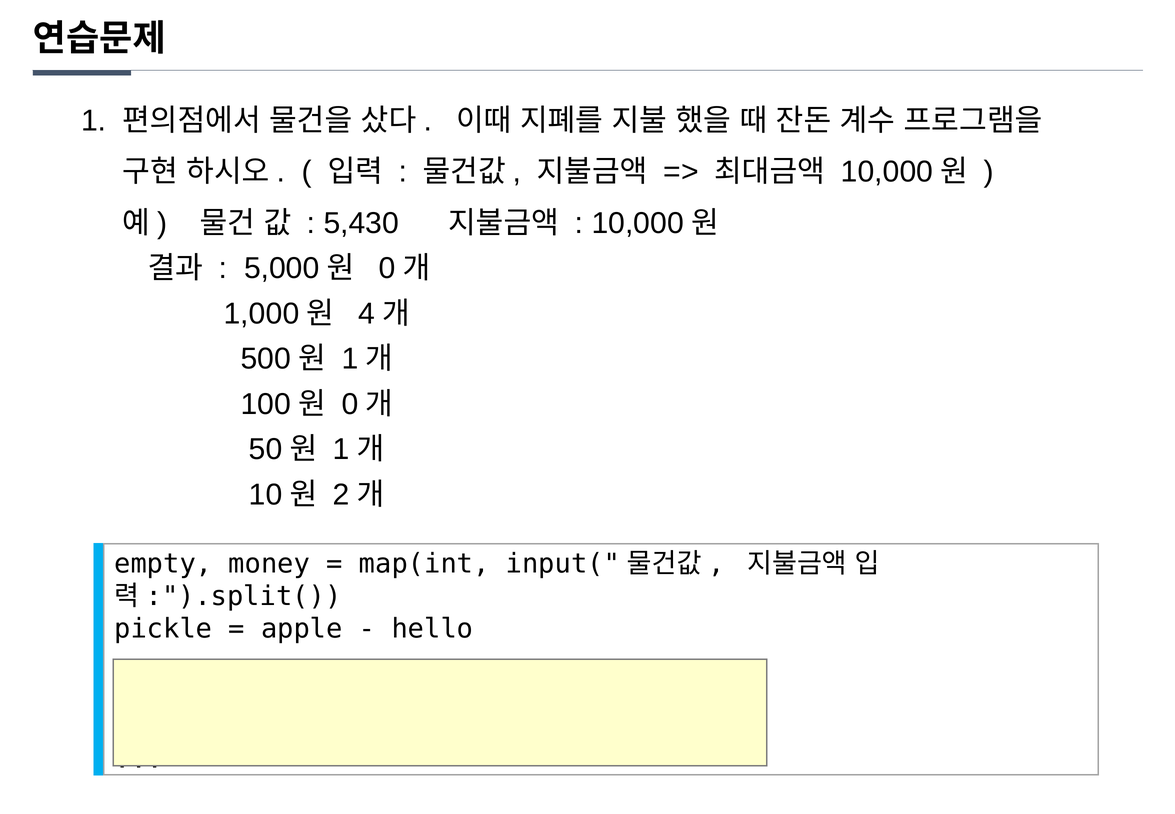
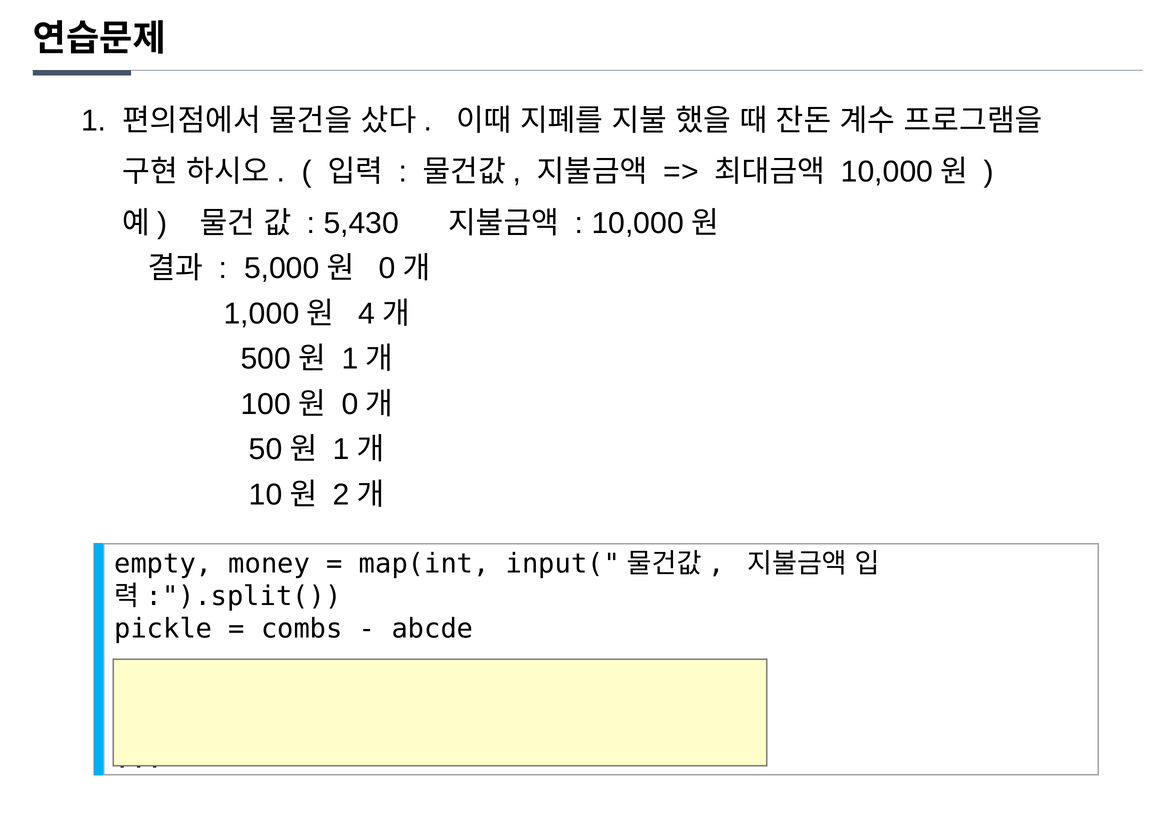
apple: apple -> combs
hello: hello -> abcde
